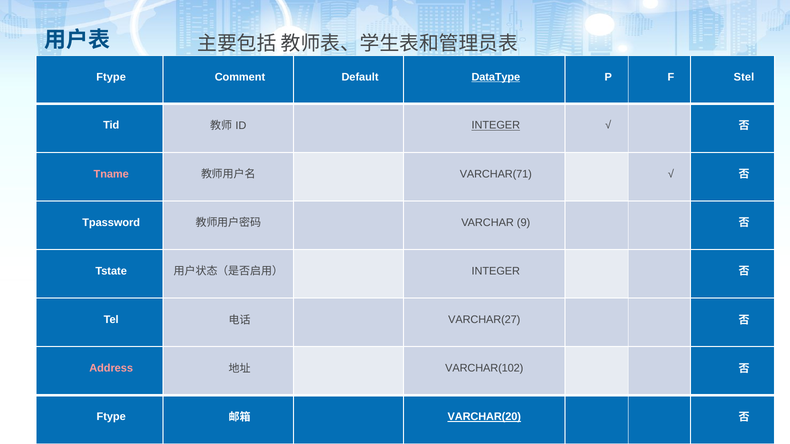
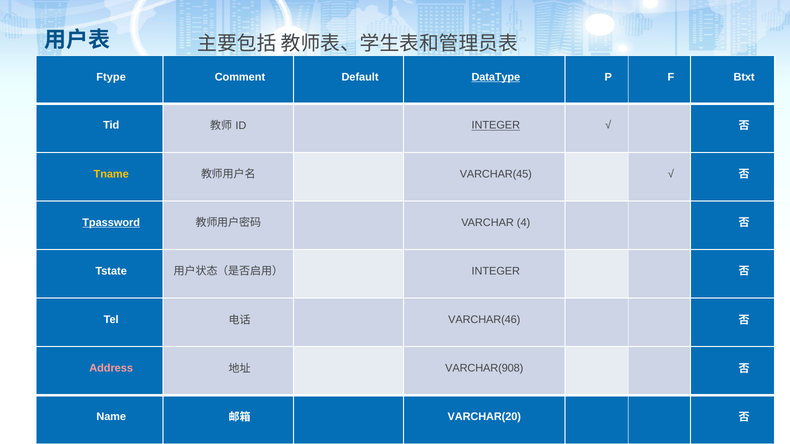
Stel: Stel -> Btxt
Tname colour: pink -> yellow
VARCHAR(71: VARCHAR(71 -> VARCHAR(45
Tpassword underline: none -> present
9: 9 -> 4
VARCHAR(27: VARCHAR(27 -> VARCHAR(46
VARCHAR(102: VARCHAR(102 -> VARCHAR(908
Ftype at (111, 417): Ftype -> Name
VARCHAR(20 underline: present -> none
